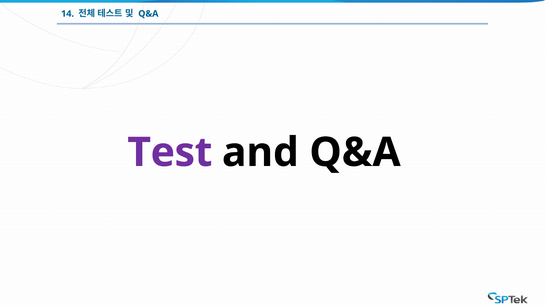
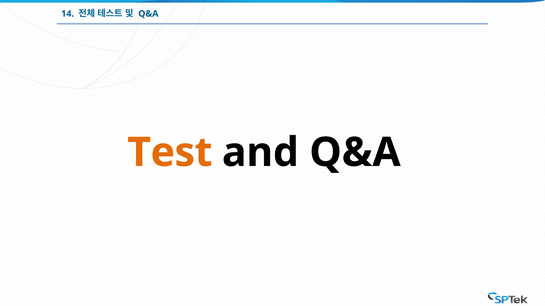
Test colour: purple -> orange
